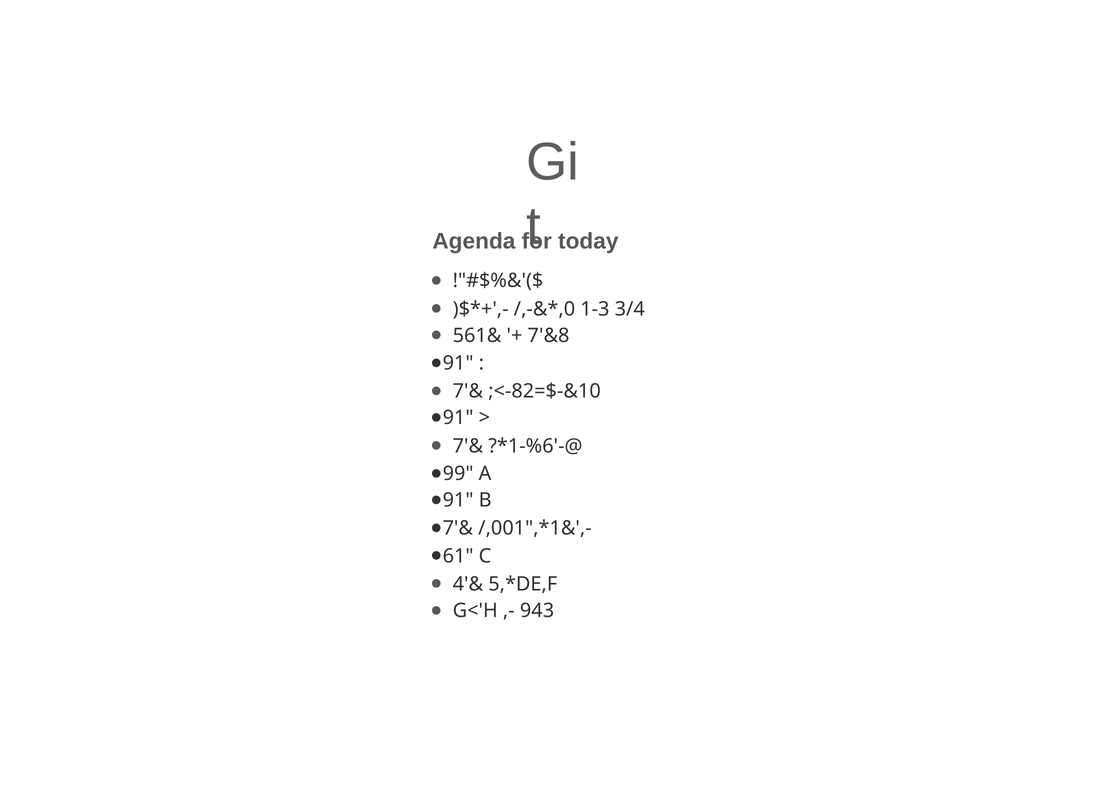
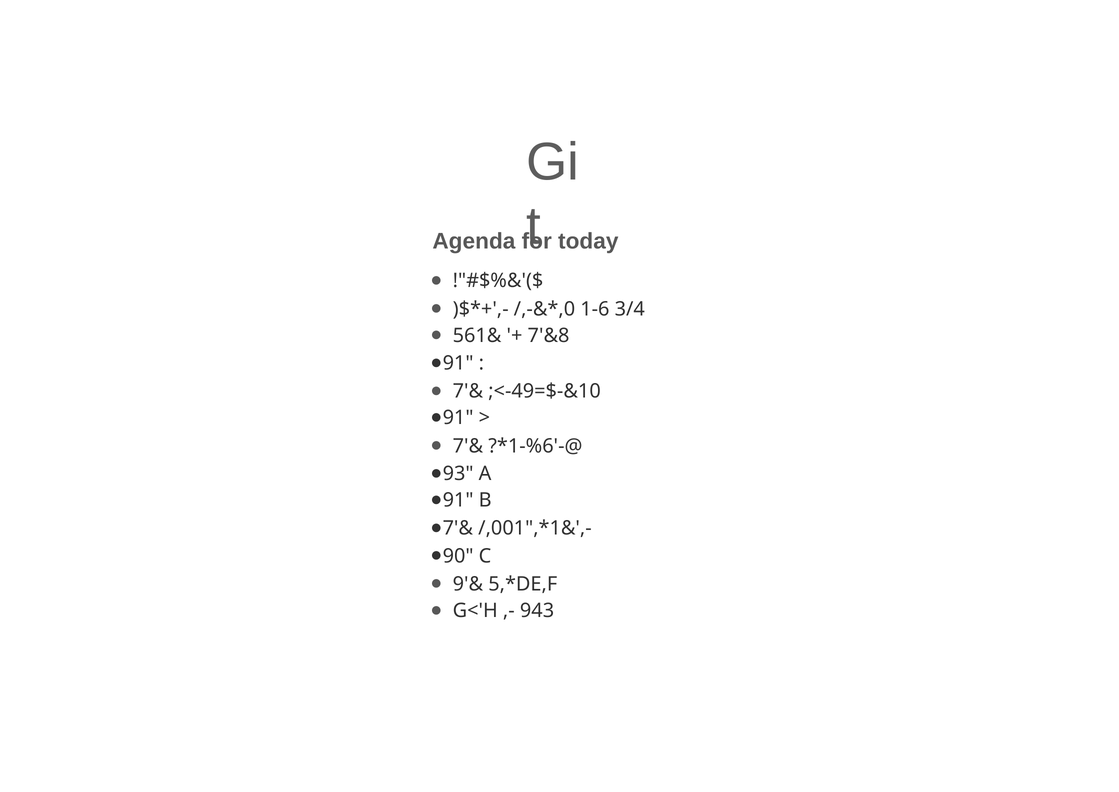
1-3: 1-3 -> 1-6
;<-82=$-&10: ;<-82=$-&10 -> ;<-49=$-&10
99: 99 -> 93
61: 61 -> 90
4'&: 4'& -> 9'&
